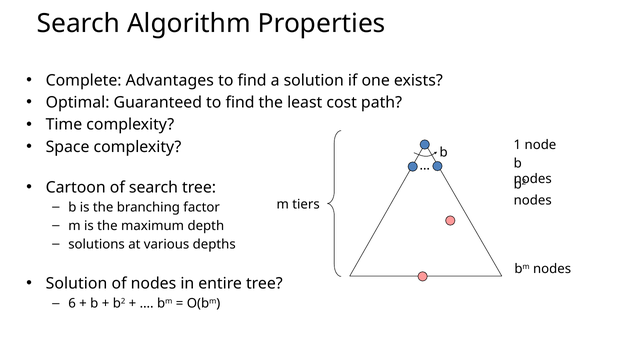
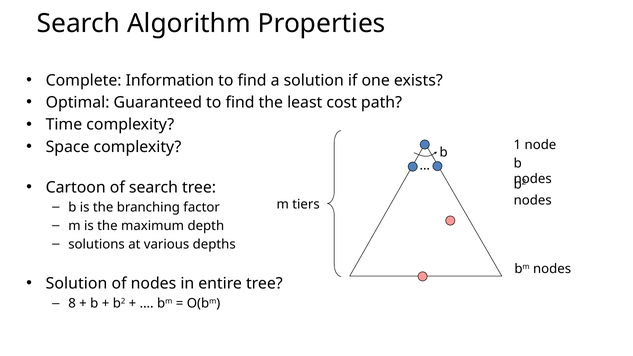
Advantages: Advantages -> Information
6: 6 -> 8
